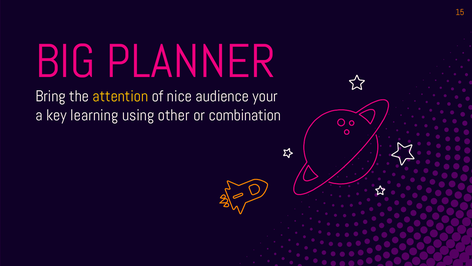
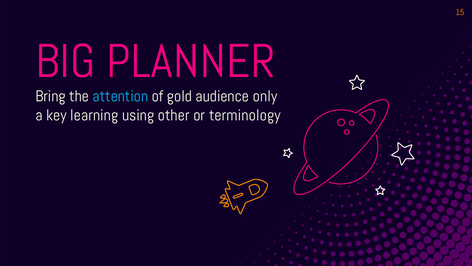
attention colour: yellow -> light blue
nice: nice -> gold
your: your -> only
combination: combination -> terminology
